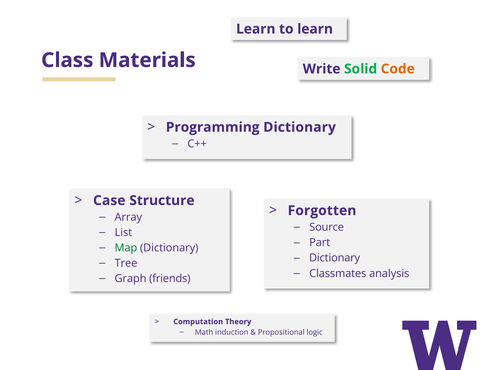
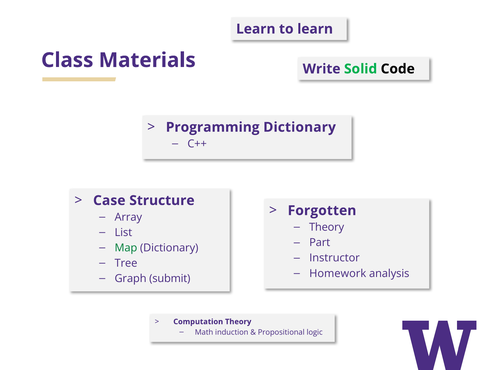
Code colour: orange -> black
Source at (327, 228): Source -> Theory
Dictionary at (335, 258): Dictionary -> Instructor
Classmates: Classmates -> Homework
friends: friends -> submit
